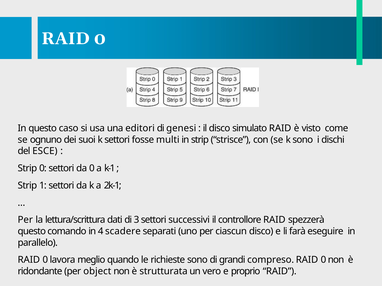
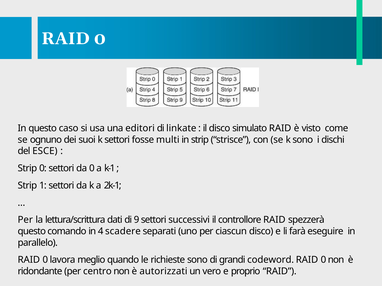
genesi: genesi -> linkate
3: 3 -> 9
compreso: compreso -> codeword
object: object -> centro
strutturata: strutturata -> autorizzati
